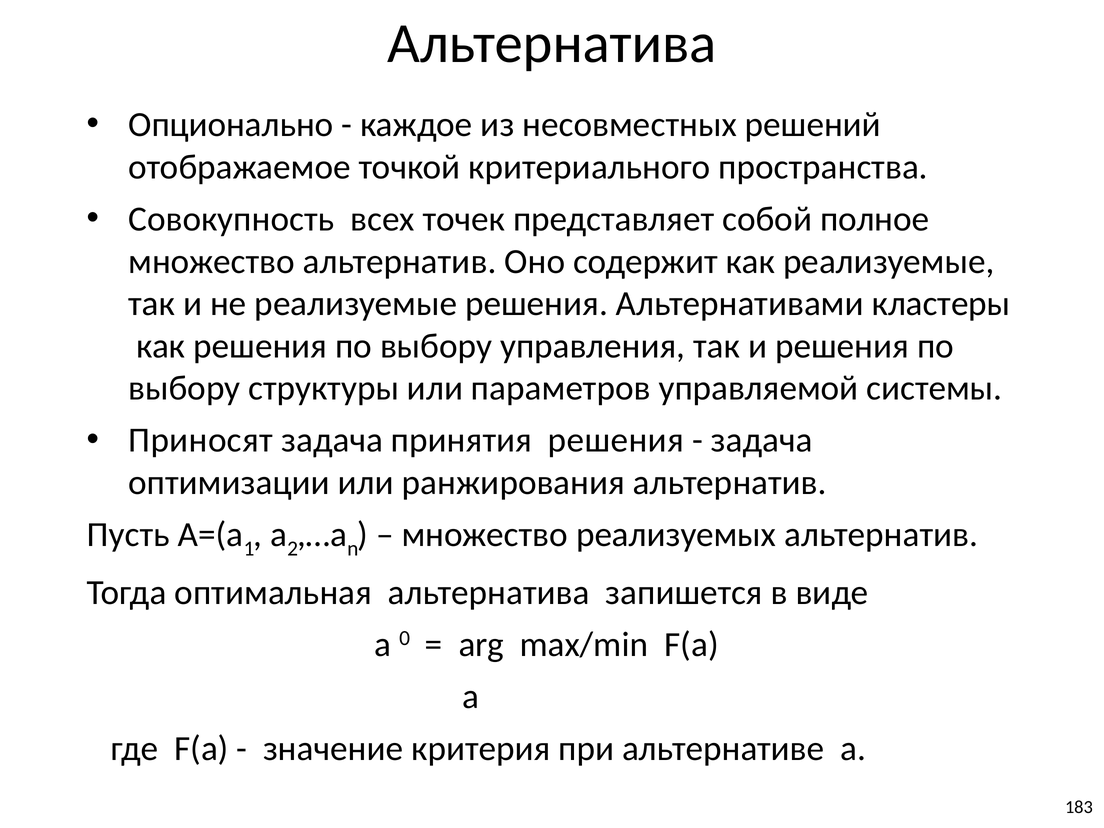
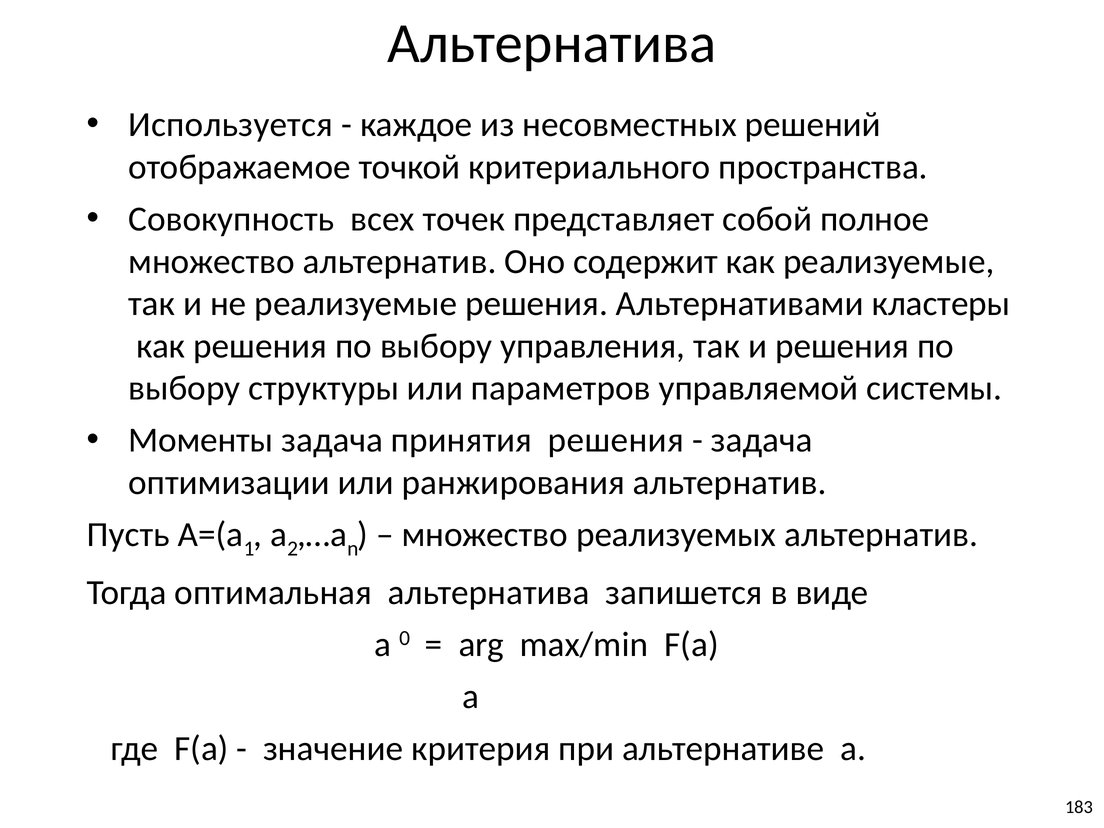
Опционально: Опционально -> Используется
Приносят: Приносят -> Моменты
